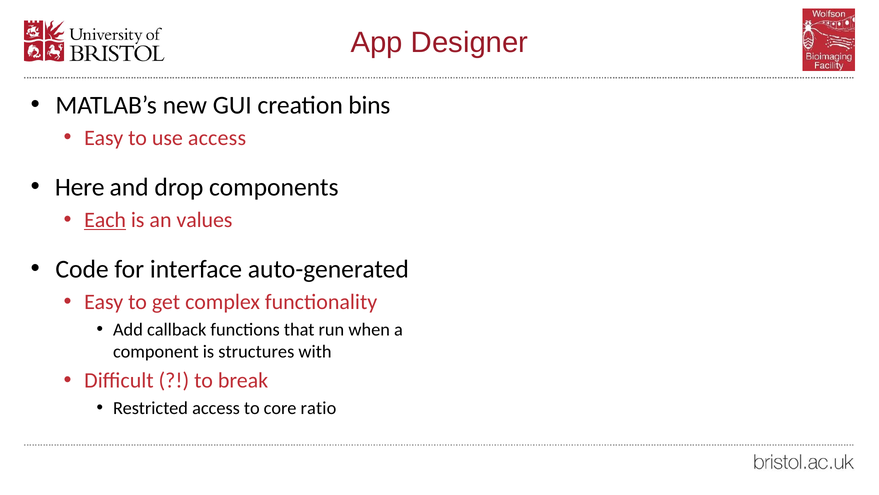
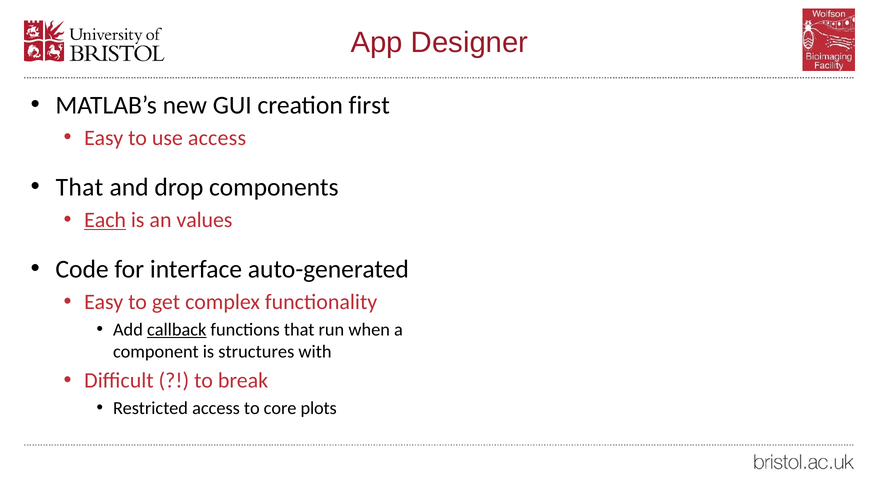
bins: bins -> first
Here at (80, 187): Here -> That
callback underline: none -> present
ratio: ratio -> plots
